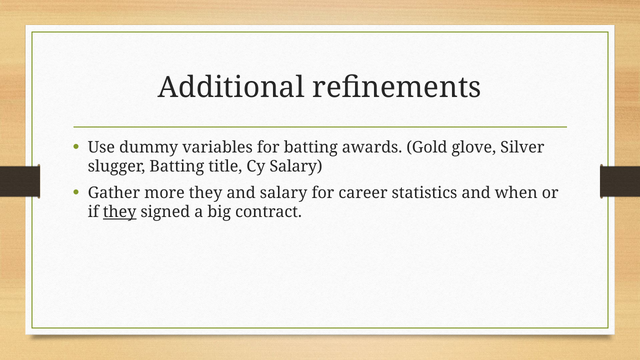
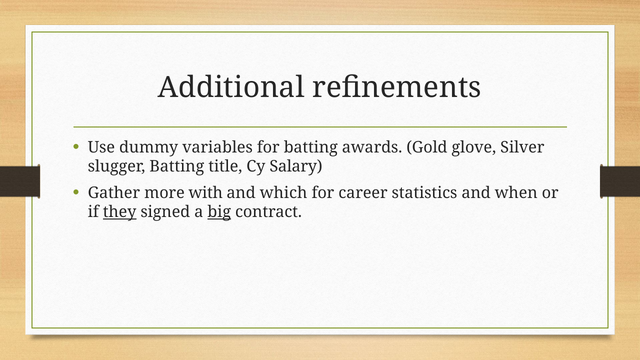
more they: they -> with
and salary: salary -> which
big underline: none -> present
